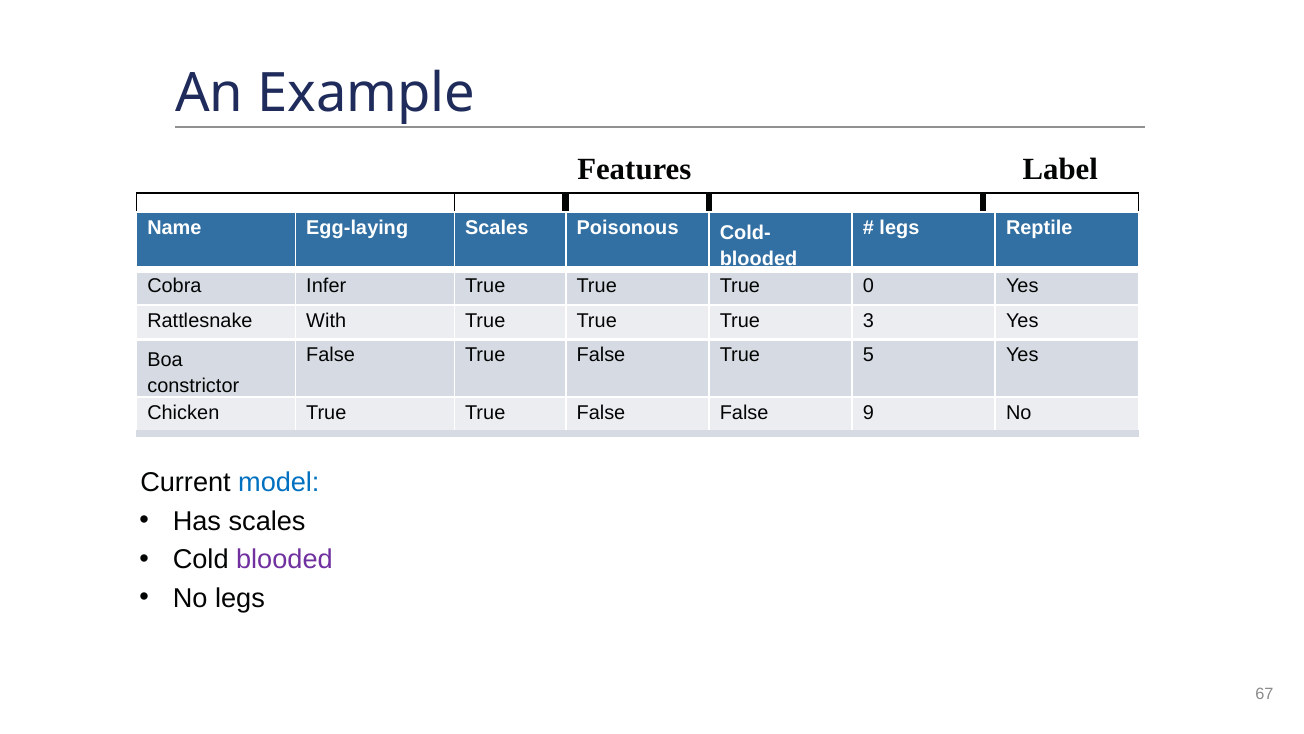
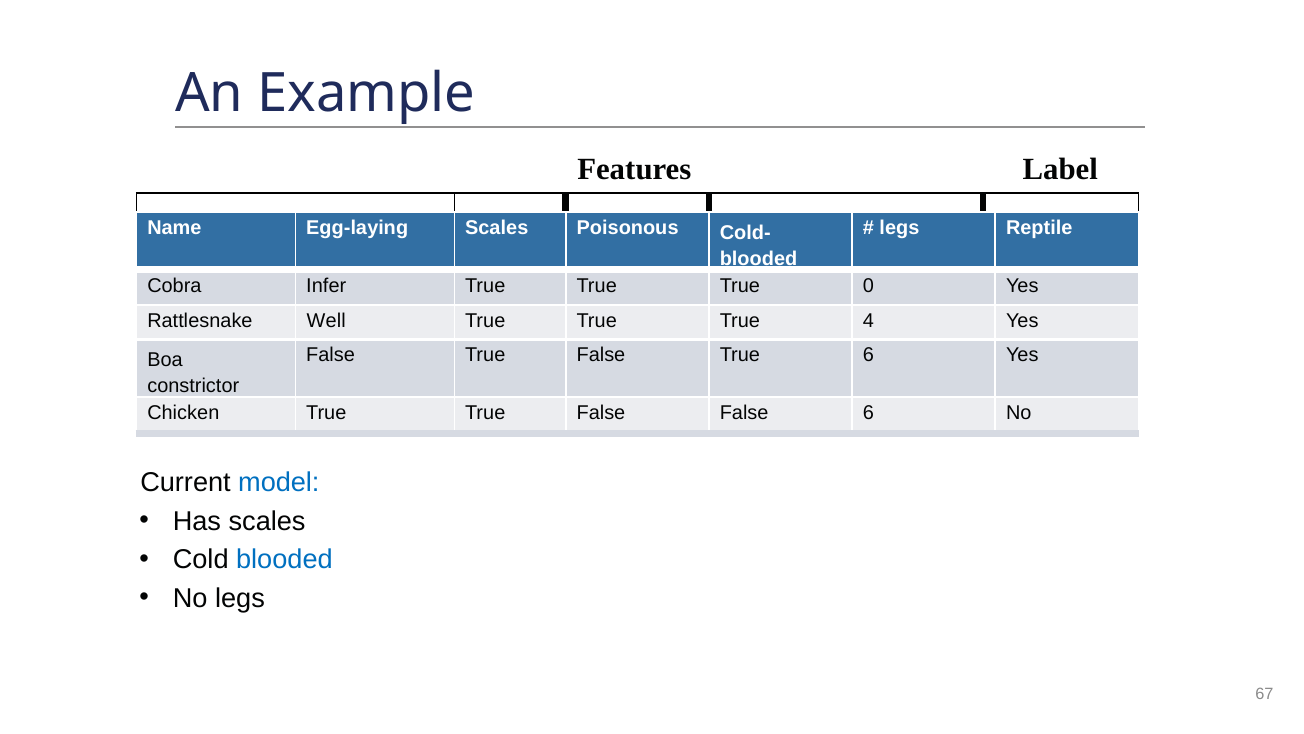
With: With -> Well
True True 3: 3 -> 4
True 5: 5 -> 6
False 9: 9 -> 6
blooded at (284, 560) colour: purple -> blue
